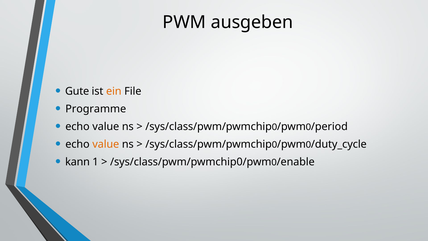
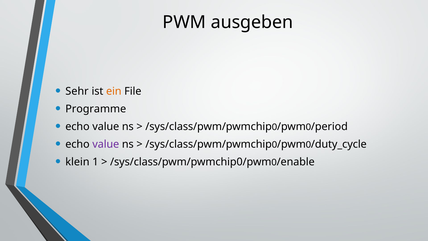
Gute: Gute -> Sehr
value at (106, 144) colour: orange -> purple
kann: kann -> klein
